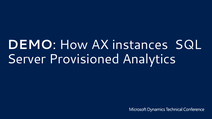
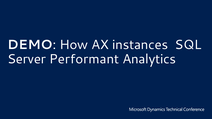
Provisioned: Provisioned -> Performant
